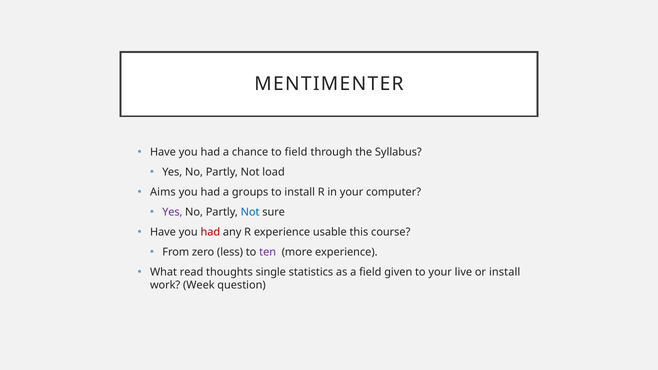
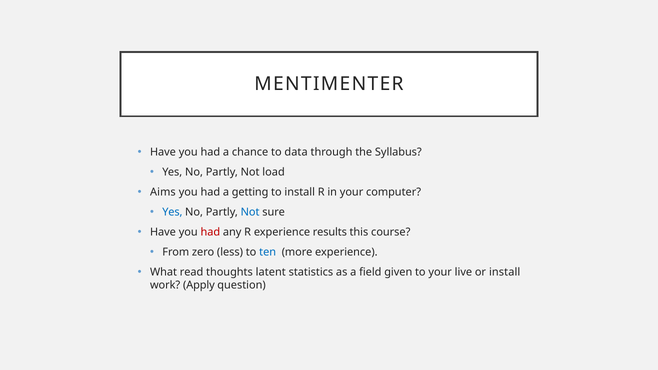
to field: field -> data
groups: groups -> getting
Yes at (172, 212) colour: purple -> blue
usable: usable -> results
ten colour: purple -> blue
single: single -> latent
Week: Week -> Apply
